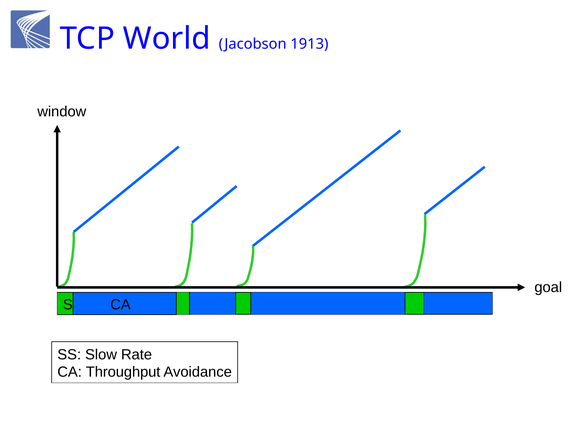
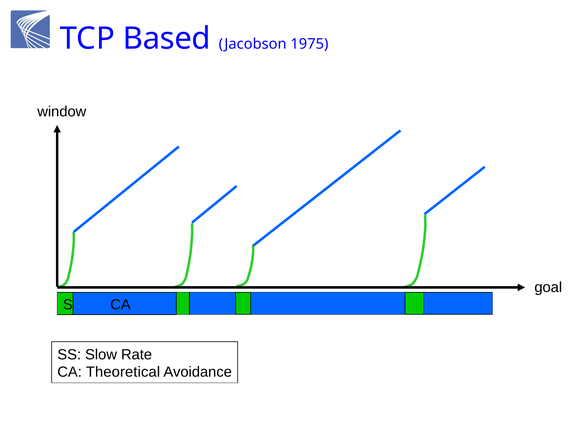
World: World -> Based
1913: 1913 -> 1975
Throughput: Throughput -> Theoretical
